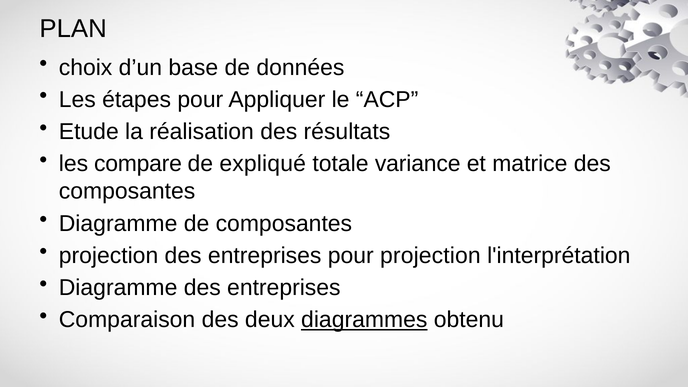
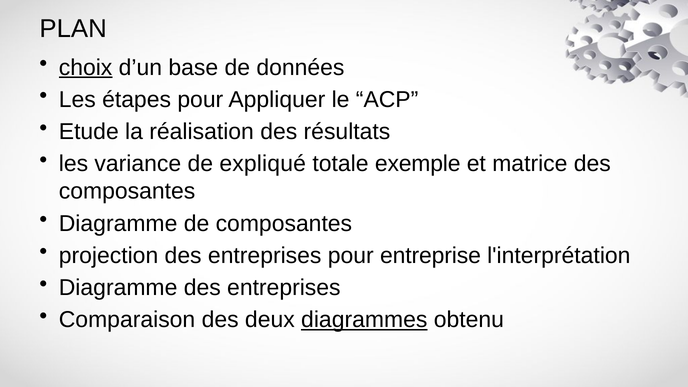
choix underline: none -> present
compare: compare -> variance
variance: variance -> exemple
pour projection: projection -> entreprise
